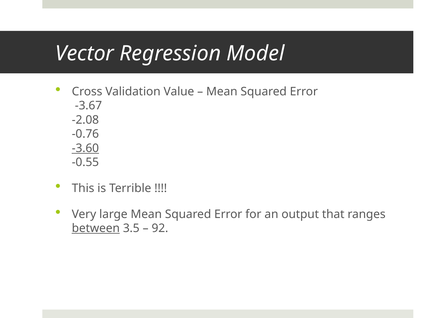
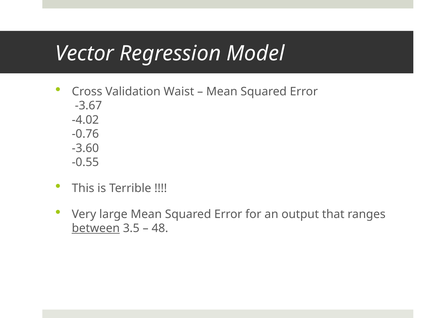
Value: Value -> Waist
-2.08: -2.08 -> -4.02
-3.60 underline: present -> none
92: 92 -> 48
